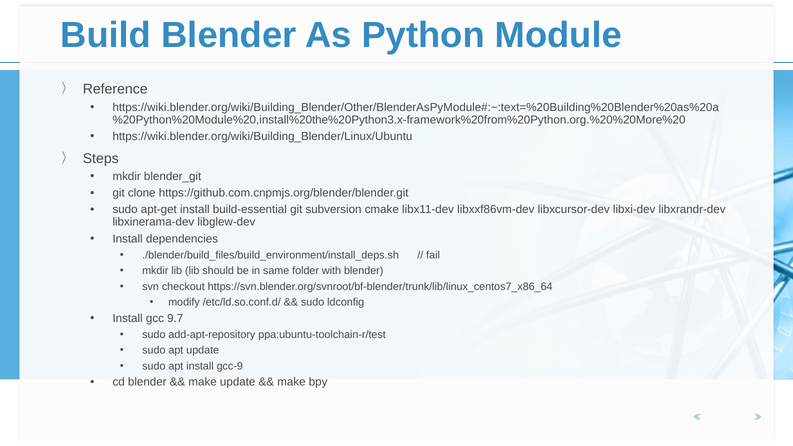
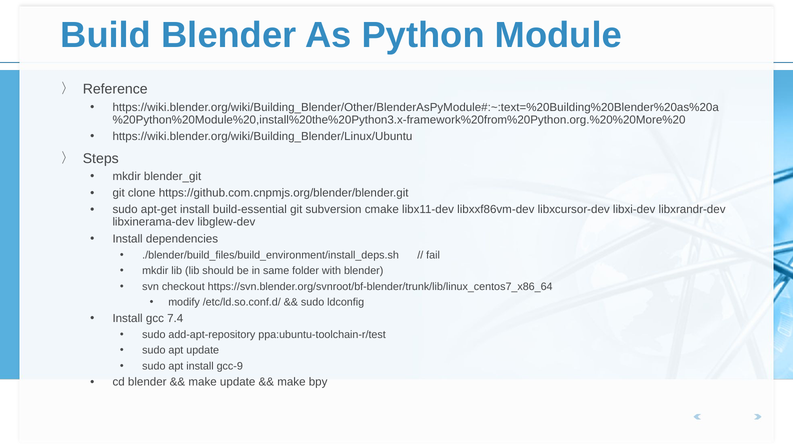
9.7: 9.7 -> 7.4
